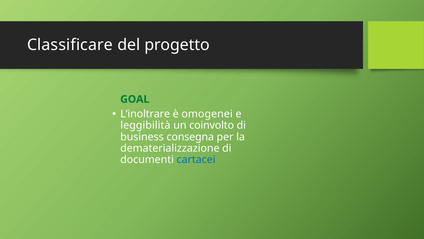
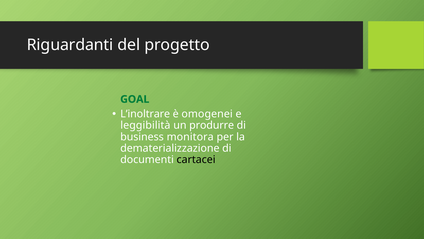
Classificare: Classificare -> Riguardanti
coinvolto: coinvolto -> produrre
consegna: consegna -> monitora
cartacei colour: blue -> black
